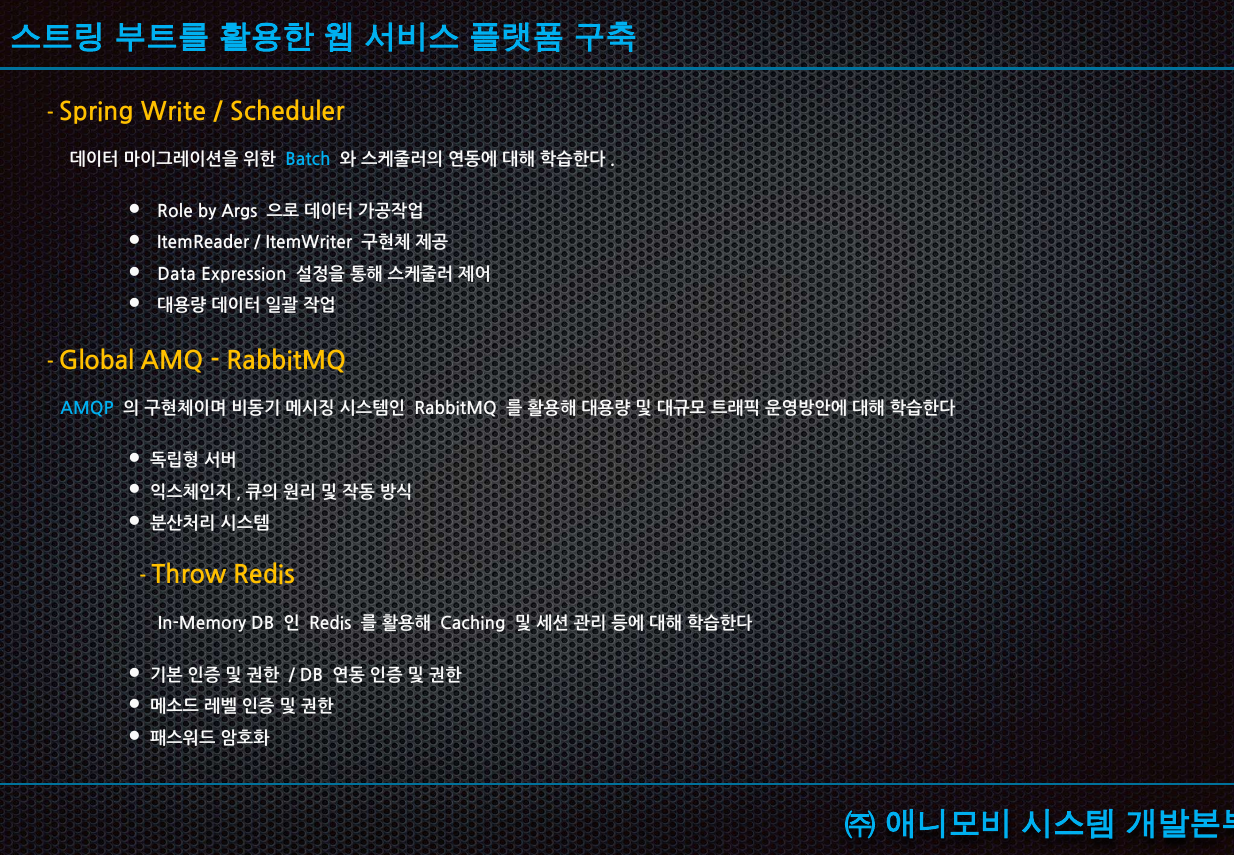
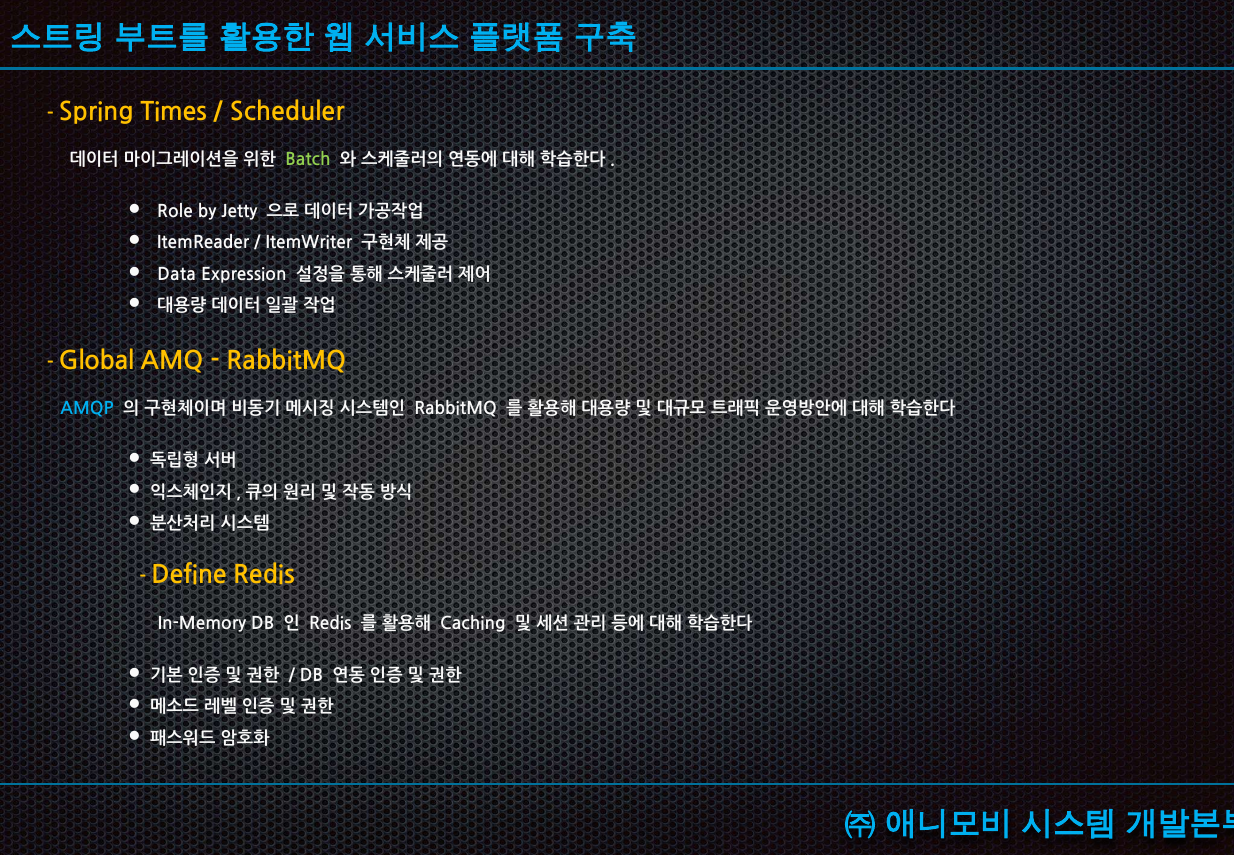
Write: Write -> Times
Batch colour: light blue -> light green
Args: Args -> Jetty
Throw: Throw -> Define
